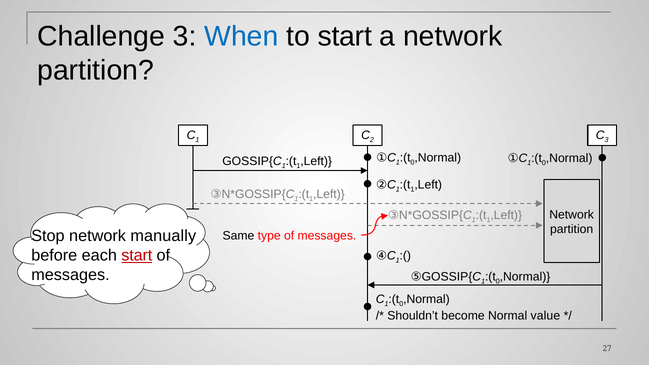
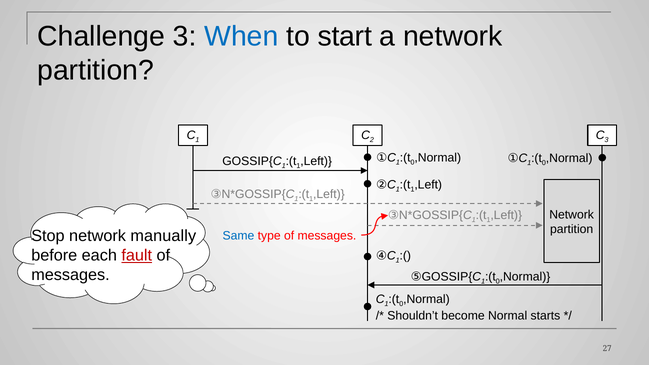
Same colour: black -> blue
each start: start -> fault
value: value -> starts
